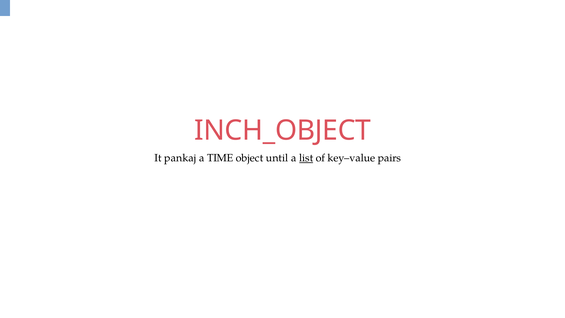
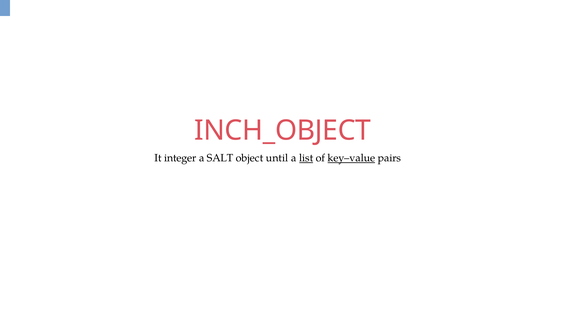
pankaj: pankaj -> integer
TIME: TIME -> SALT
key–value underline: none -> present
